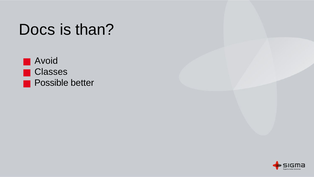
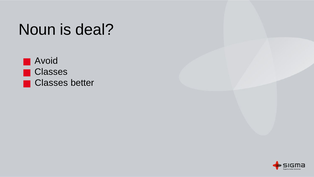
Docs: Docs -> Noun
than: than -> deal
Possible at (51, 83): Possible -> Classes
